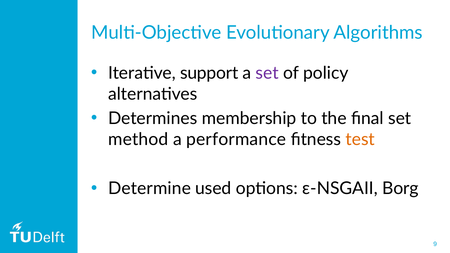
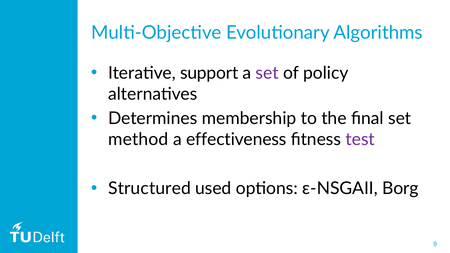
performance: performance -> effectiveness
test colour: orange -> purple
Determine: Determine -> Structured
